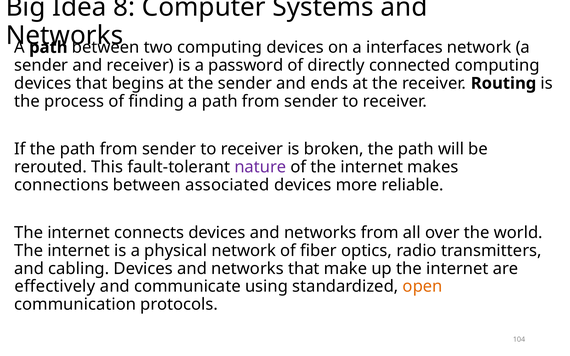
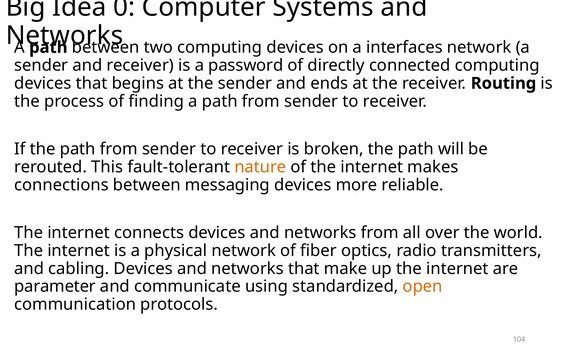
8: 8 -> 0
nature colour: purple -> orange
associated: associated -> messaging
effectively: effectively -> parameter
